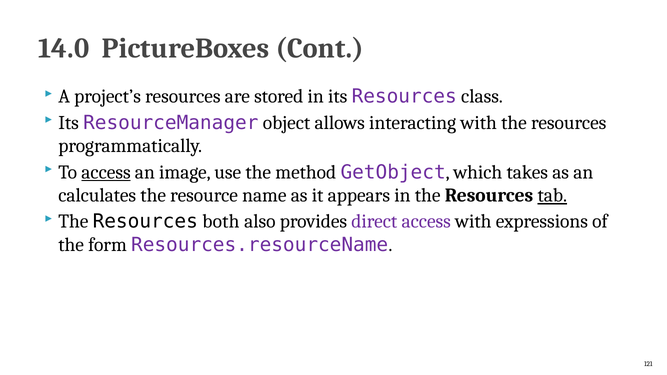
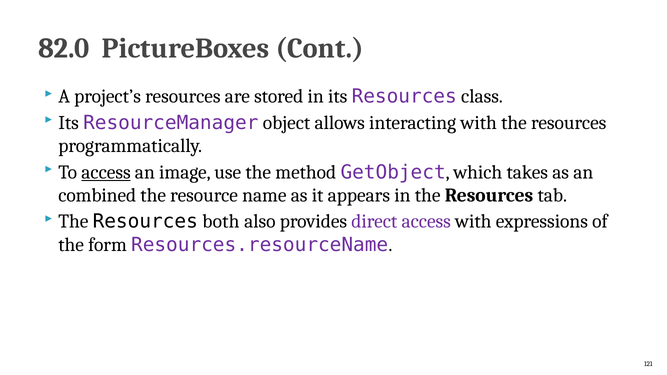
14.0: 14.0 -> 82.0
calculates: calculates -> combined
tab underline: present -> none
